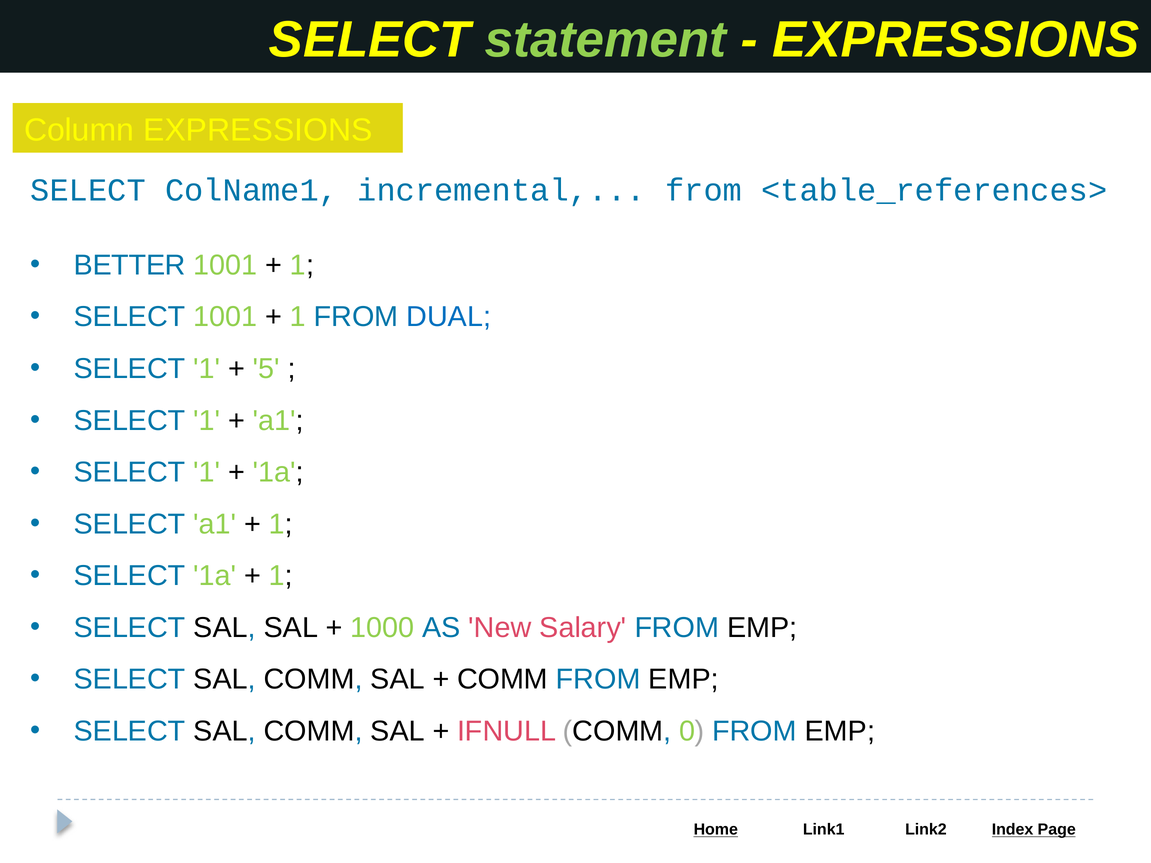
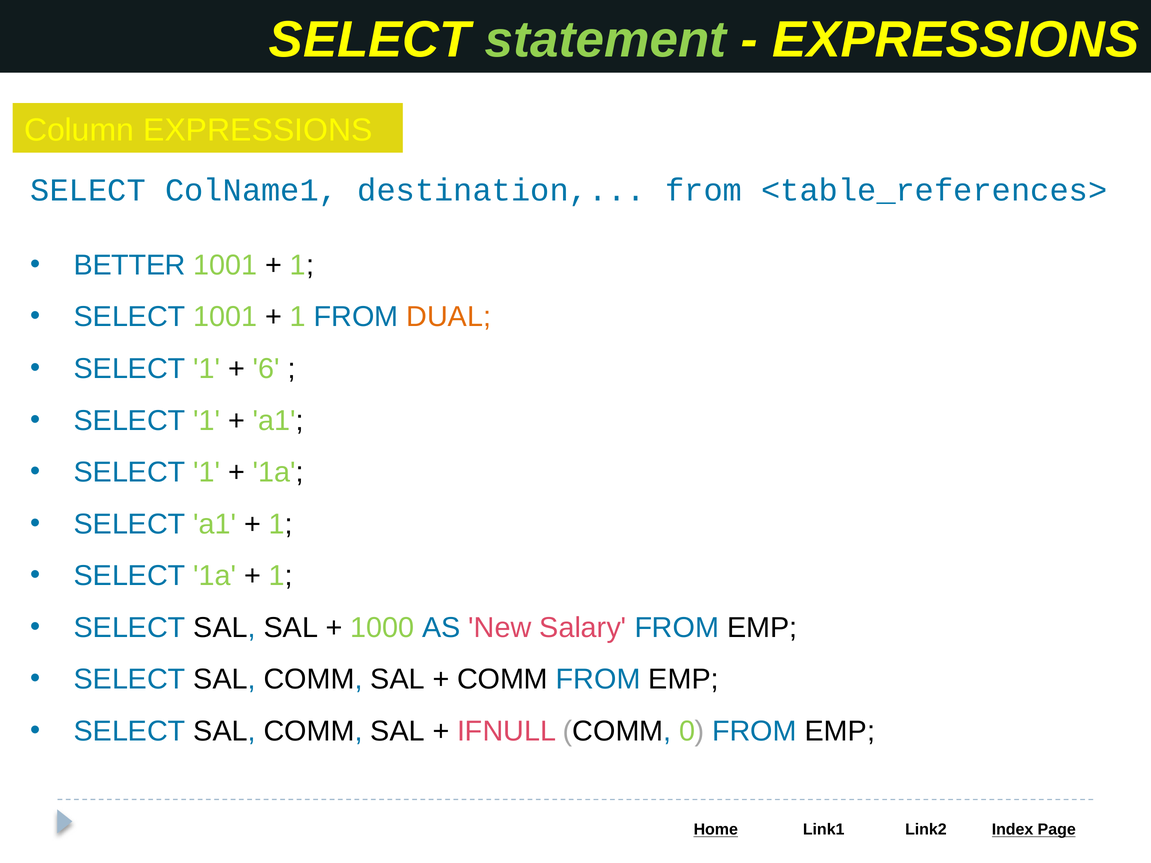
incremental: incremental -> destination
DUAL colour: blue -> orange
5: 5 -> 6
